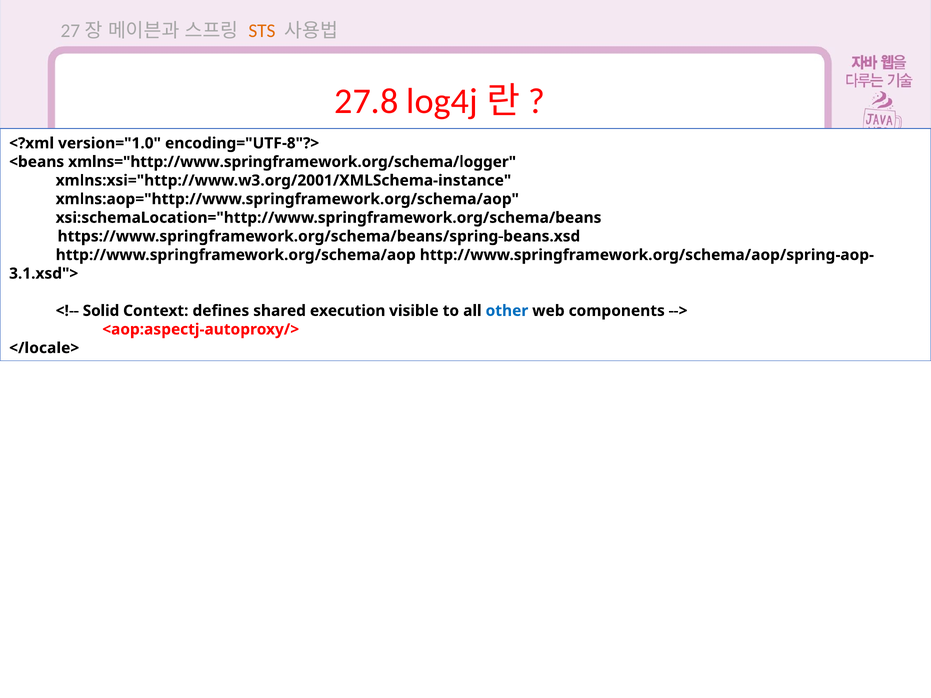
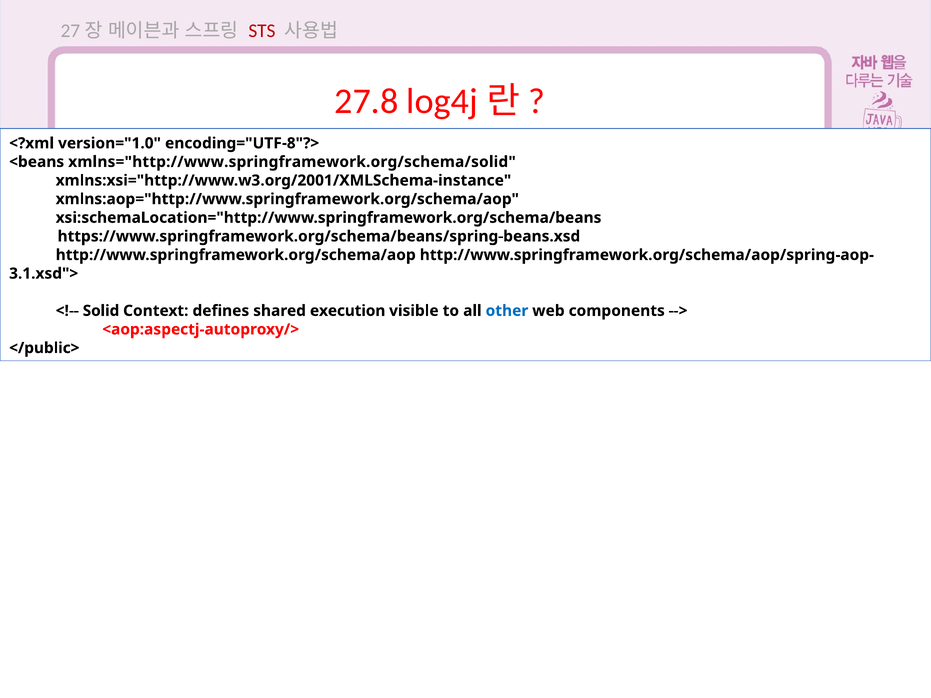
STS colour: orange -> red
xmlns="http://www.springframework.org/schema/logger: xmlns="http://www.springframework.org/schema/logger -> xmlns="http://www.springframework.org/schema/solid
</locale>: </locale> -> </public>
